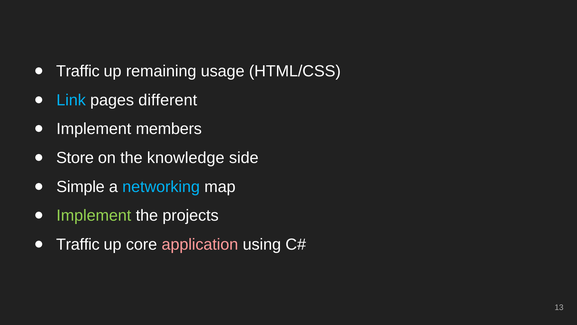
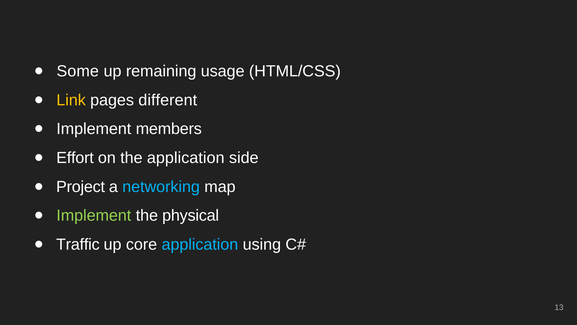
Traffic at (78, 71): Traffic -> Some
Link colour: light blue -> yellow
Store: Store -> Effort
the knowledge: knowledge -> application
Simple: Simple -> Project
projects: projects -> physical
application at (200, 244) colour: pink -> light blue
